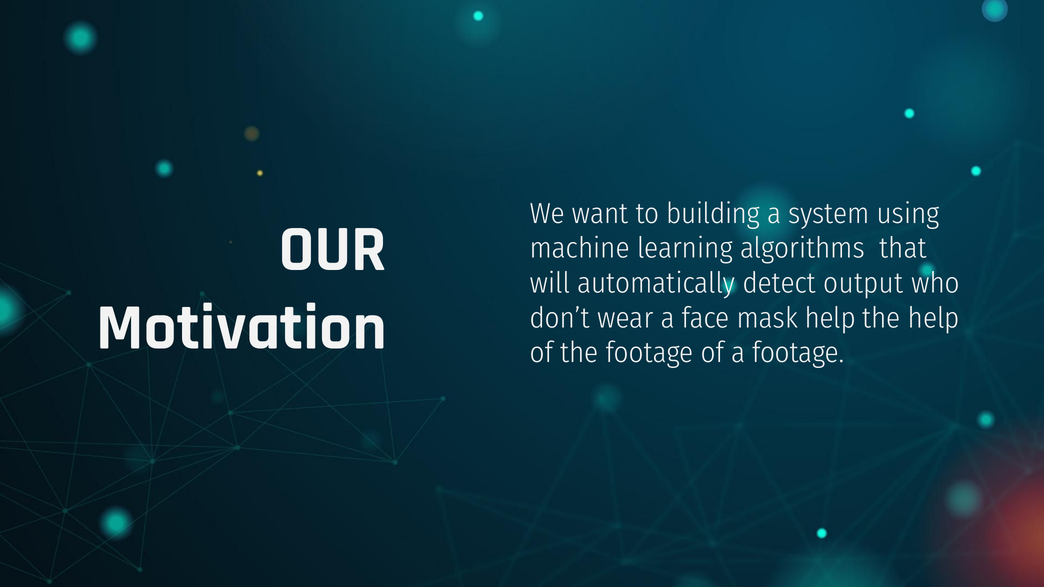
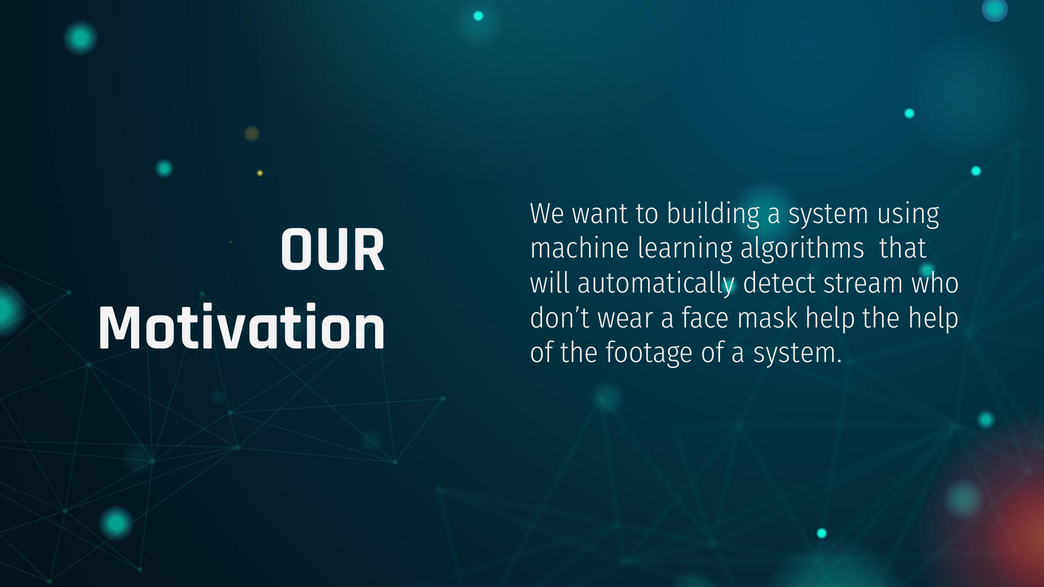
output: output -> stream
of a footage: footage -> system
